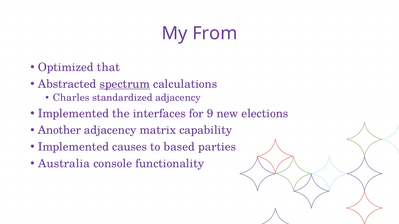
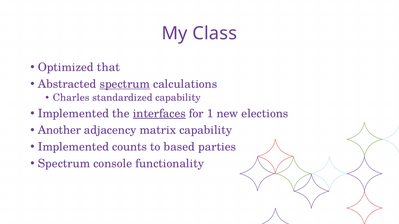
From: From -> Class
standardized adjacency: adjacency -> capability
interfaces underline: none -> present
9: 9 -> 1
causes: causes -> counts
Australia at (64, 164): Australia -> Spectrum
